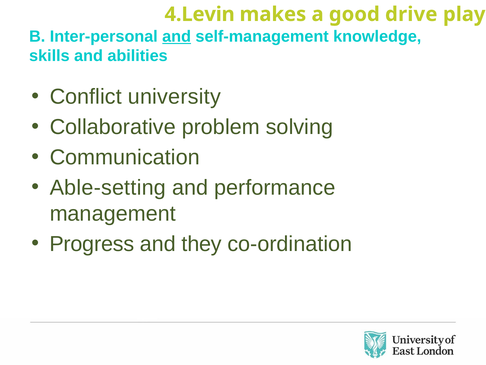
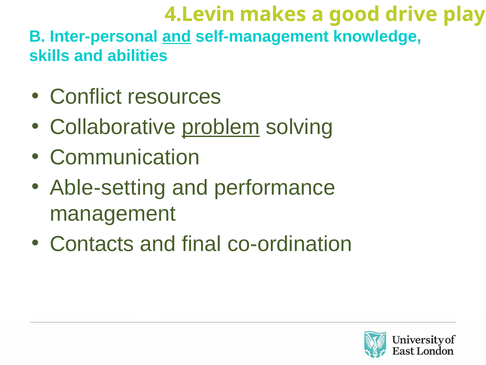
university: university -> resources
problem underline: none -> present
Progress: Progress -> Contacts
they: they -> final
